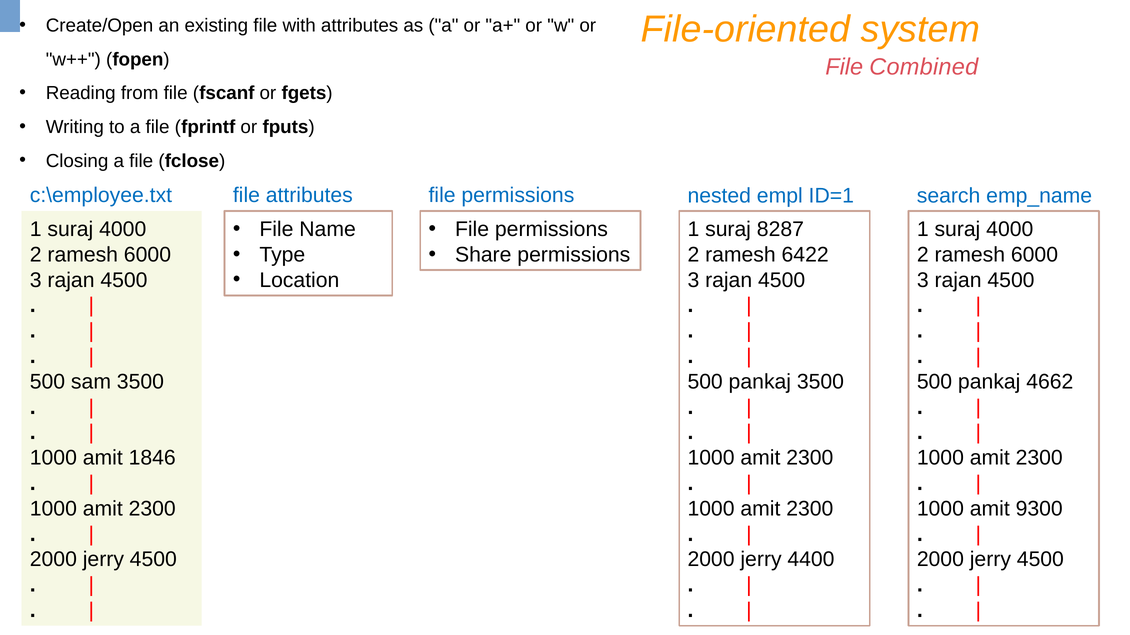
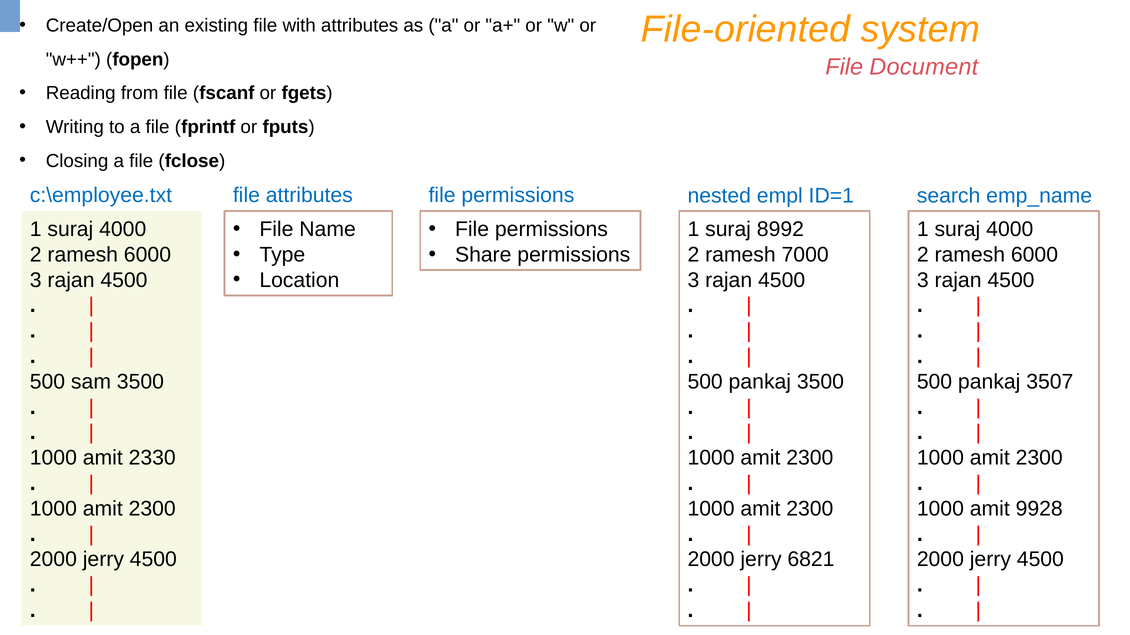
Combined: Combined -> Document
8287: 8287 -> 8992
6422: 6422 -> 7000
4662: 4662 -> 3507
1846: 1846 -> 2330
9300: 9300 -> 9928
4400: 4400 -> 6821
